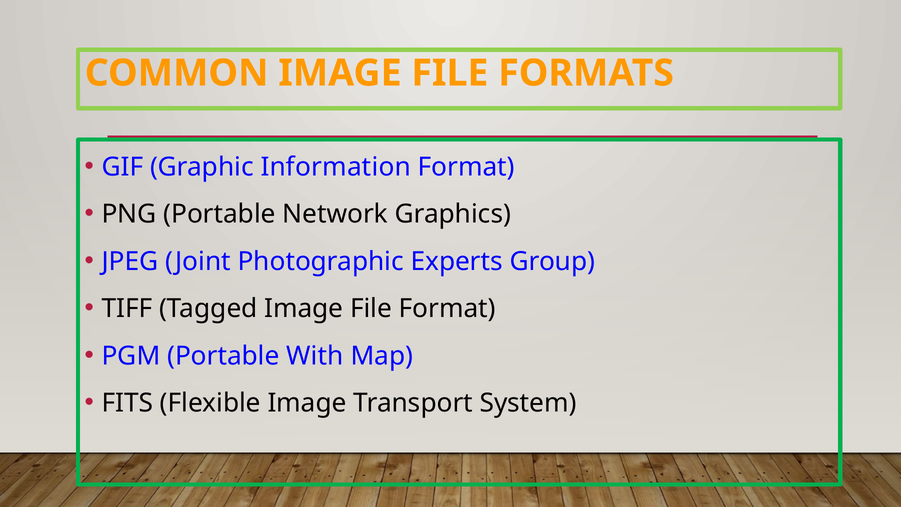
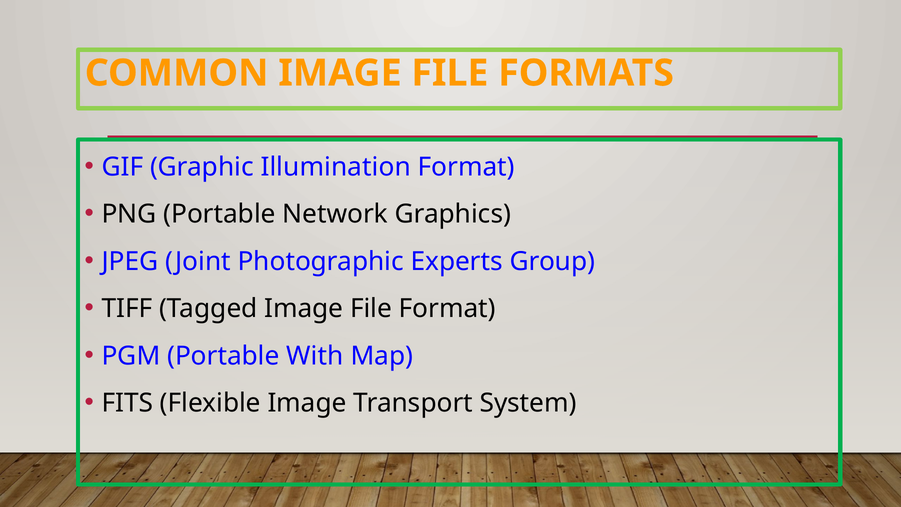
Information: Information -> Illumination
